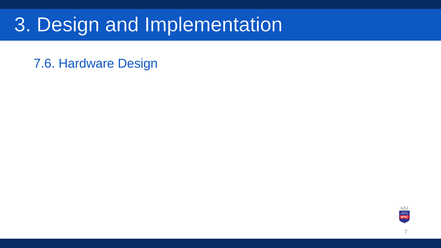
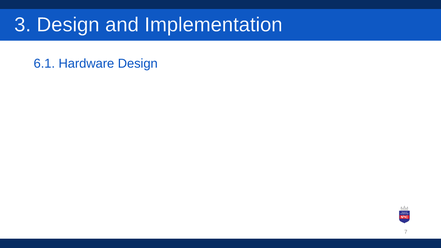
7.6: 7.6 -> 6.1
